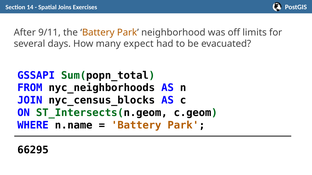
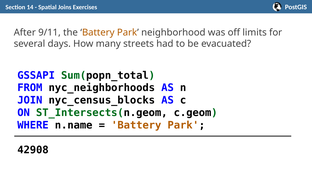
expect: expect -> streets
66295: 66295 -> 42908
